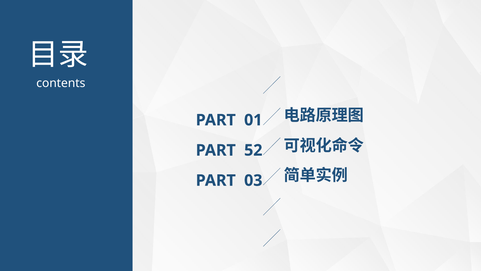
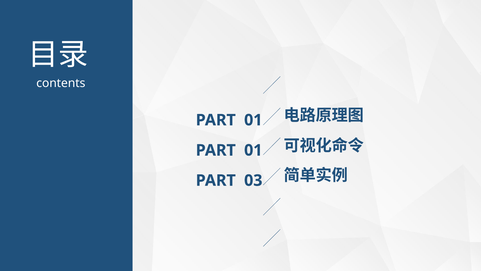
52 at (253, 150): 52 -> 01
